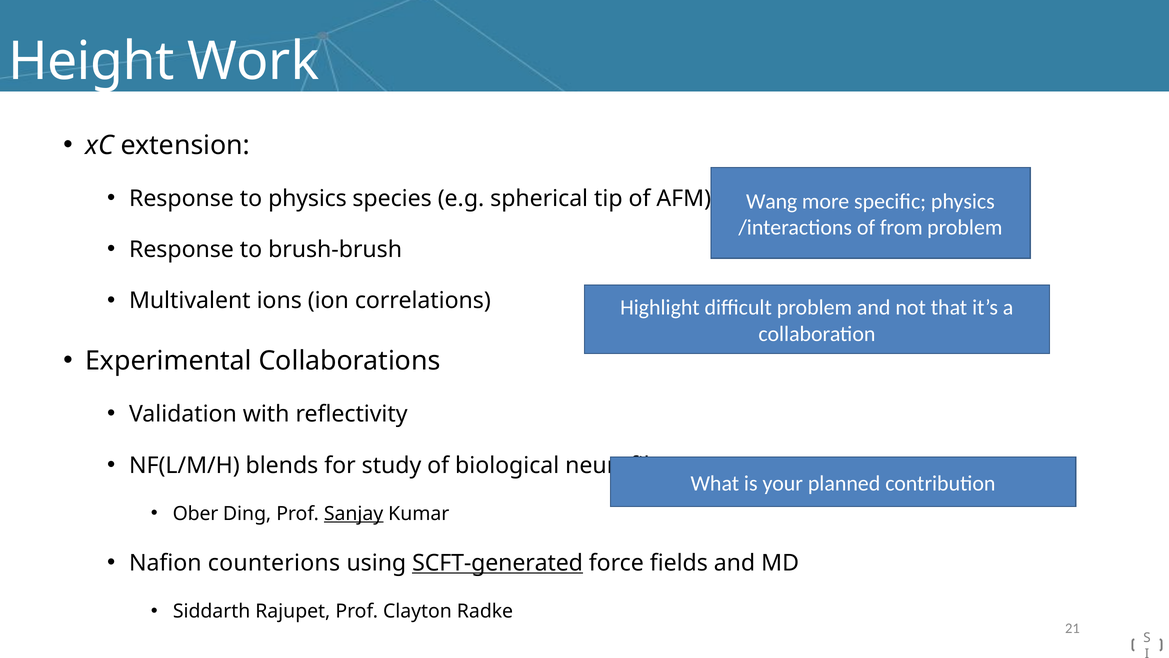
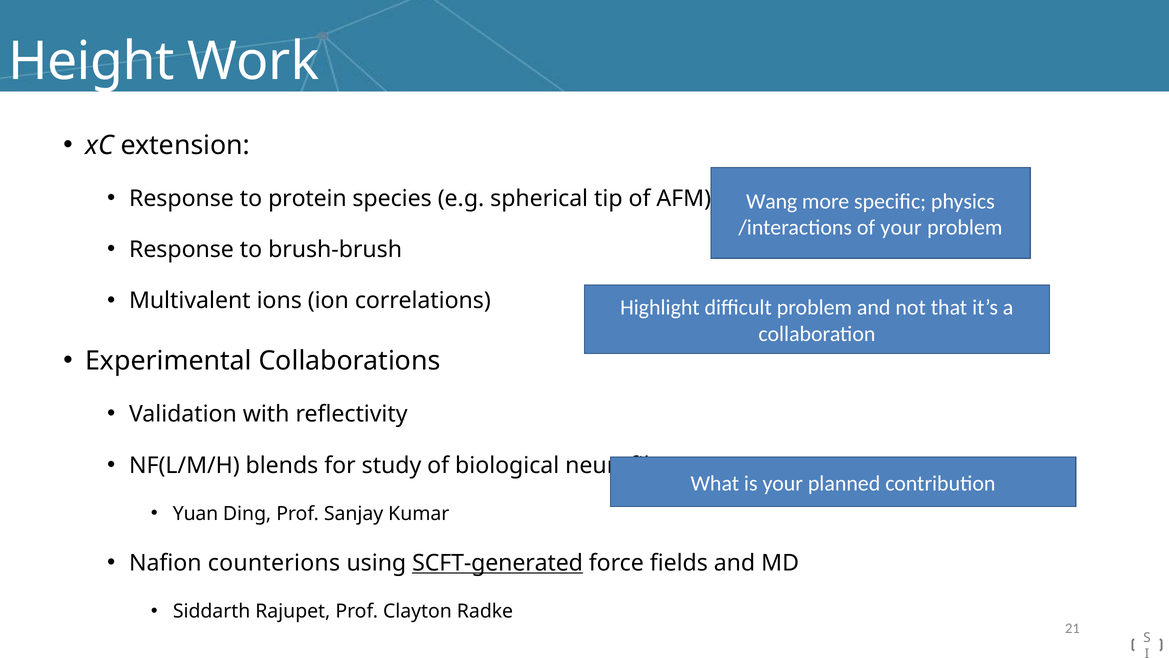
to physics: physics -> protein
of from: from -> your
Ober: Ober -> Yuan
Sanjay underline: present -> none
